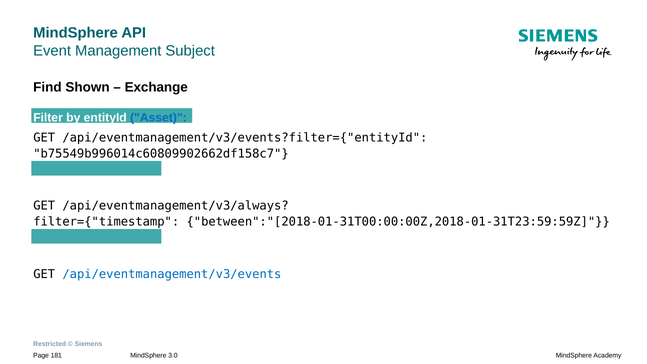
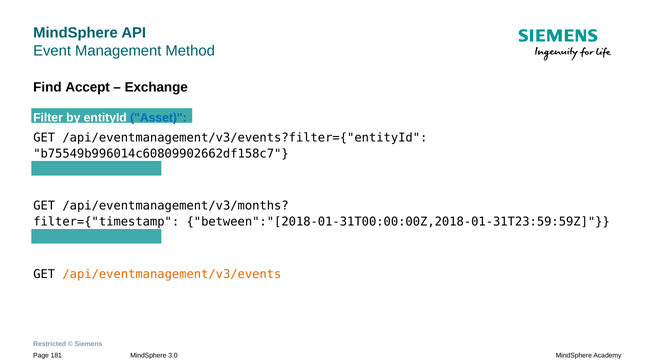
Subject: Subject -> Method
Shown: Shown -> Accept
/api/eventmanagement/v3/always: /api/eventmanagement/v3/always -> /api/eventmanagement/v3/months
/api/eventmanagement/v3/events colour: blue -> orange
